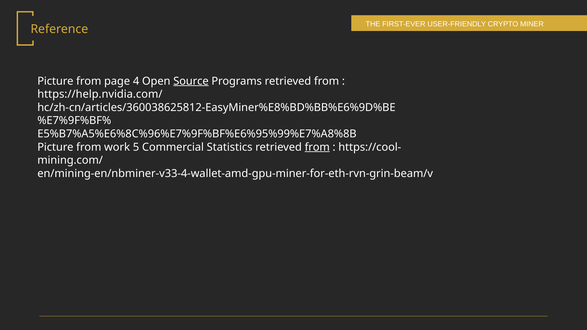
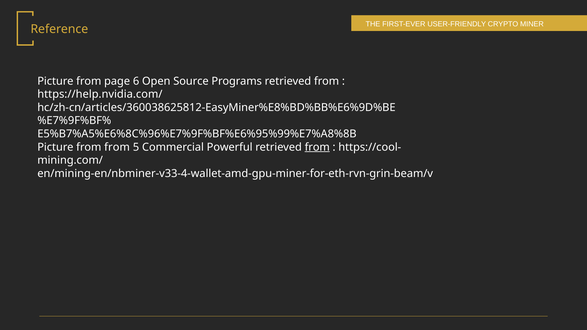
4: 4 -> 6
Source underline: present -> none
from work: work -> from
Statistics: Statistics -> Powerful
